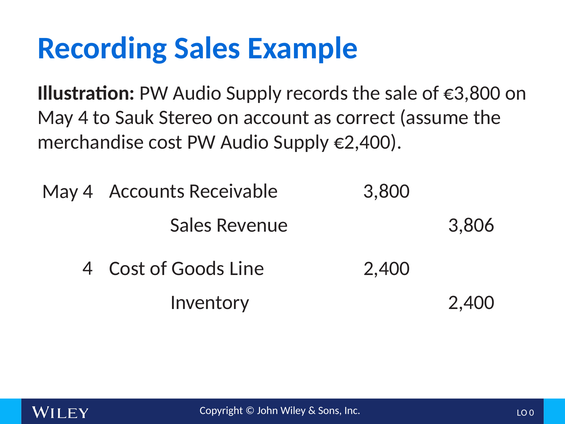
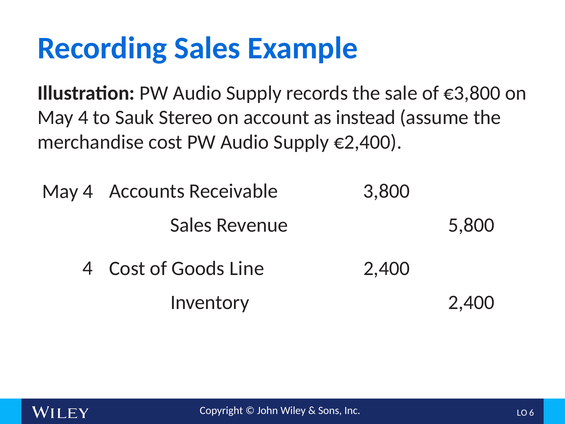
correct: correct -> instead
3,806: 3,806 -> 5,800
0: 0 -> 6
